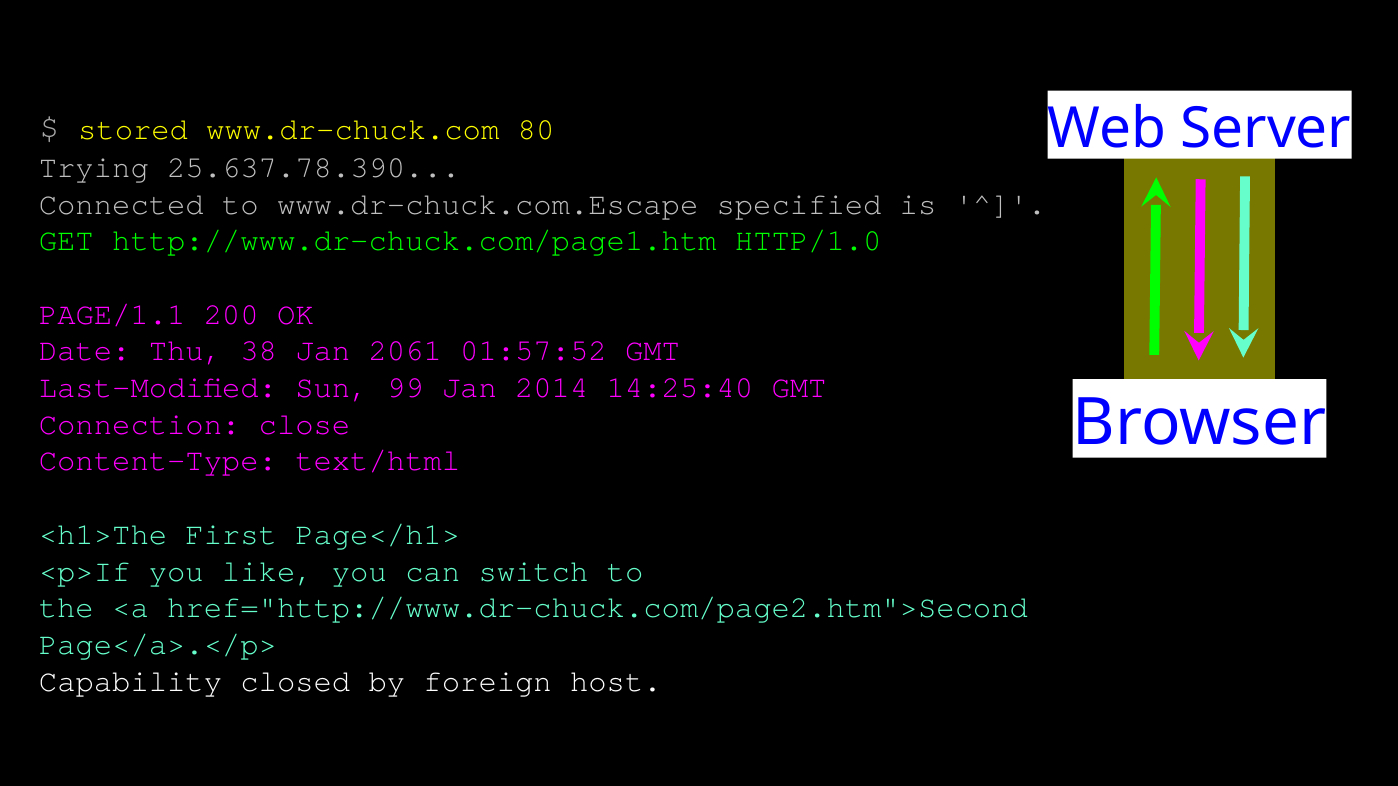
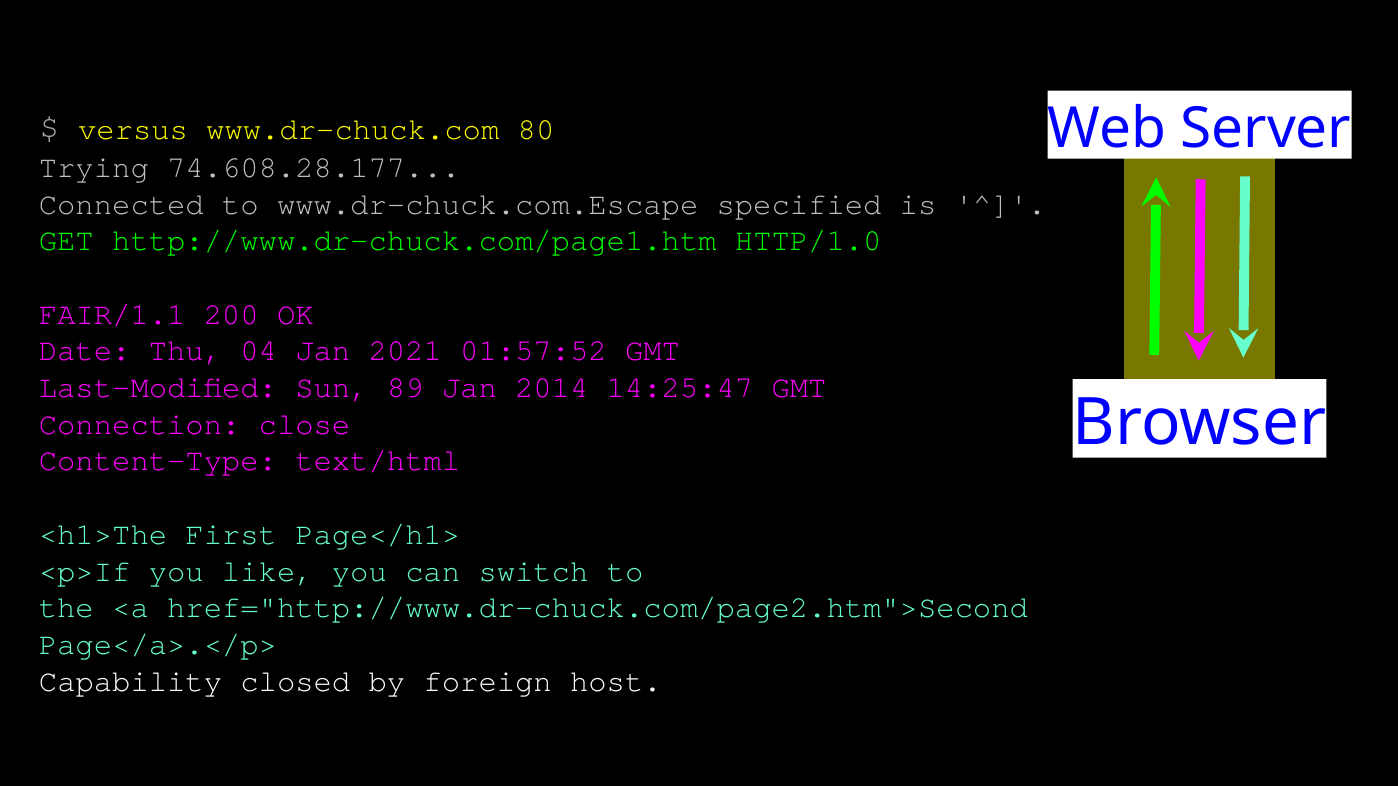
stored: stored -> versus
25.637.78.390: 25.637.78.390 -> 74.608.28.177
PAGE/1.1: PAGE/1.1 -> FAIR/1.1
38: 38 -> 04
2061: 2061 -> 2021
99: 99 -> 89
14:25:40: 14:25:40 -> 14:25:47
